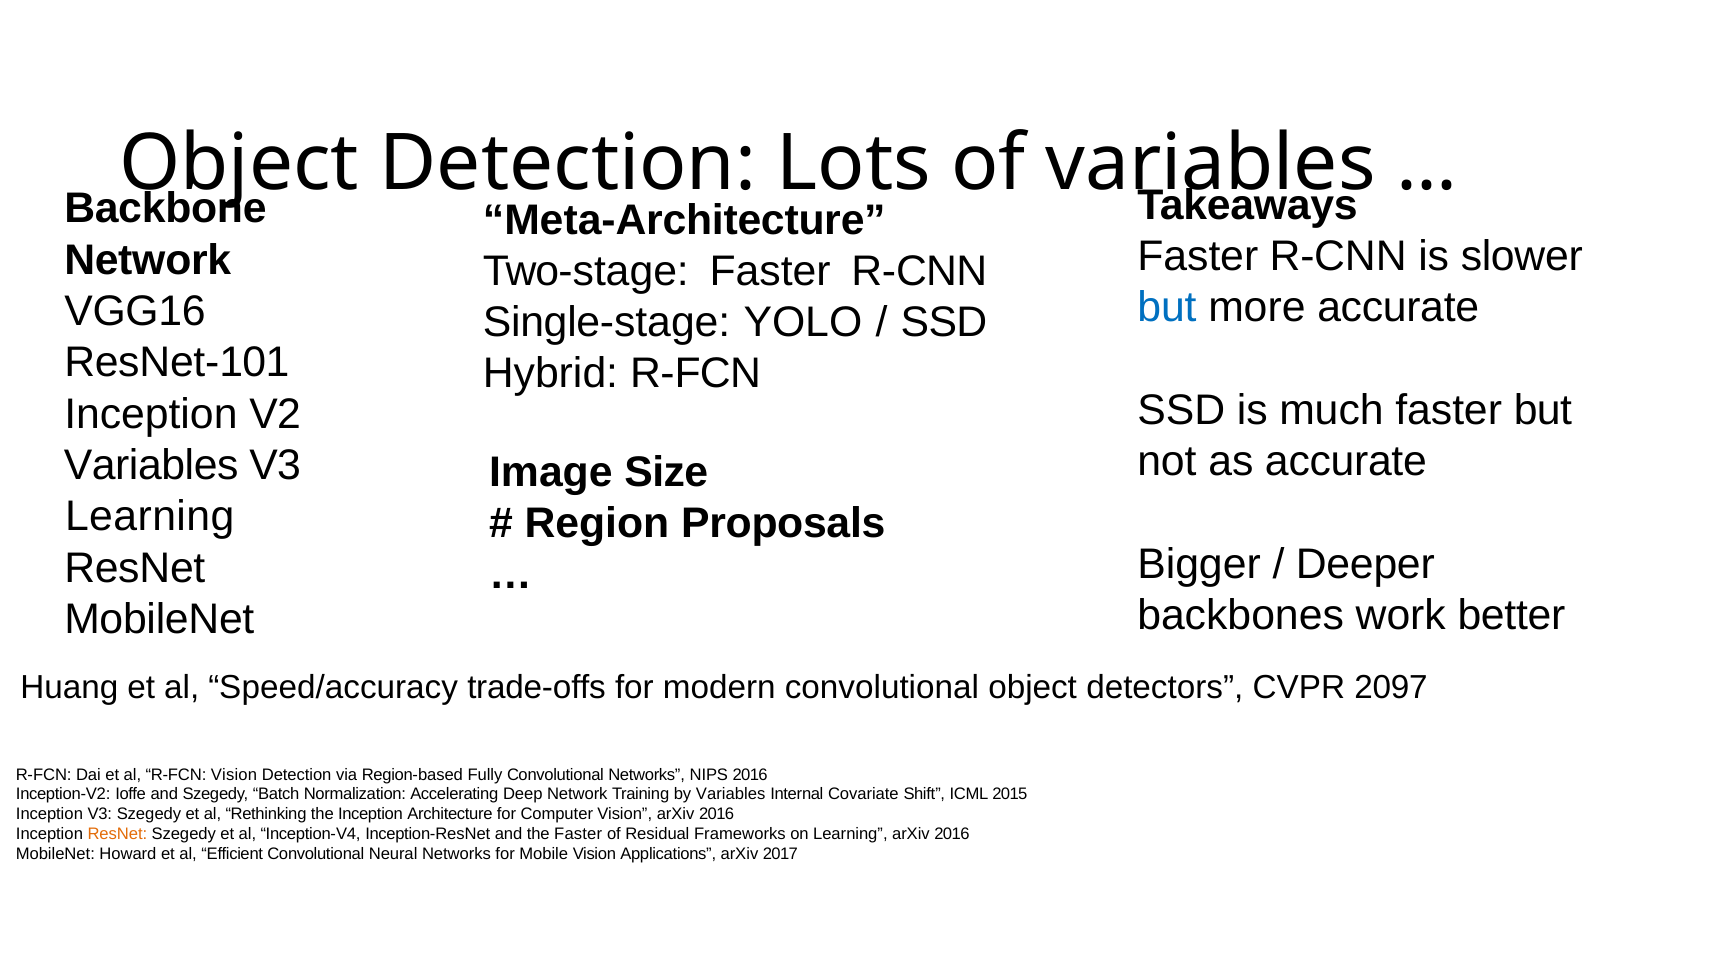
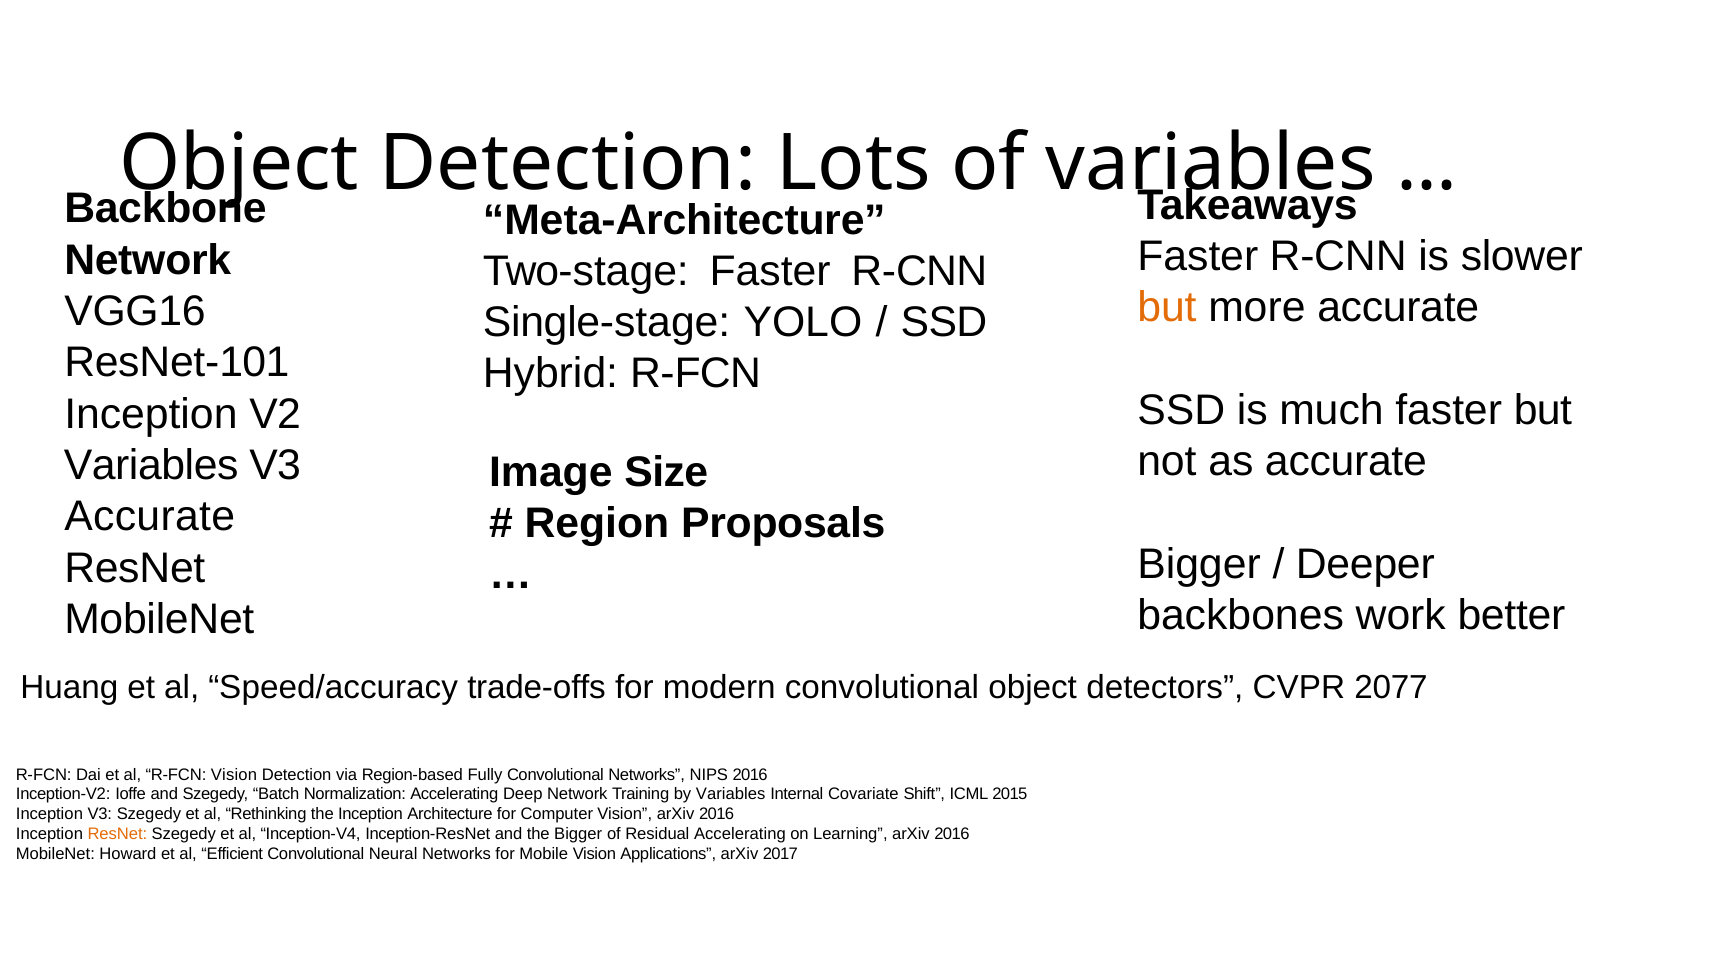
but at (1167, 308) colour: blue -> orange
Learning at (150, 517): Learning -> Accurate
2097: 2097 -> 2077
the Faster: Faster -> Bigger
Residual Frameworks: Frameworks -> Accelerating
